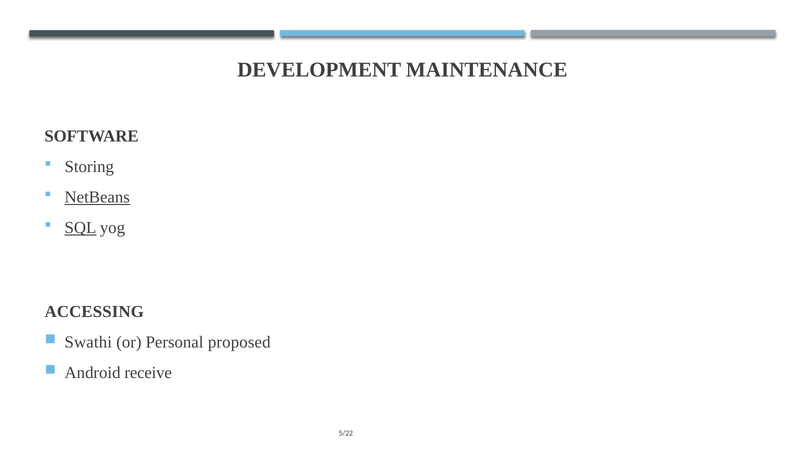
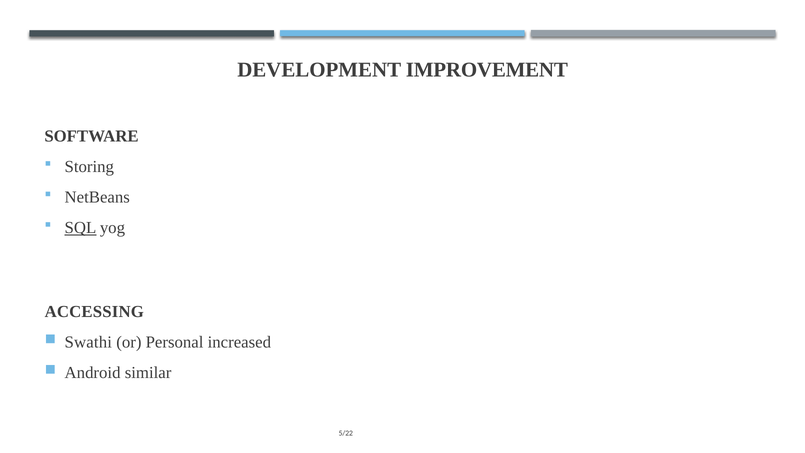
MAINTENANCE: MAINTENANCE -> IMPROVEMENT
NetBeans underline: present -> none
proposed: proposed -> increased
receive: receive -> similar
